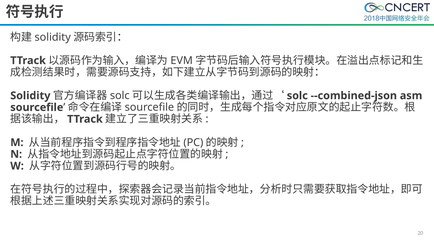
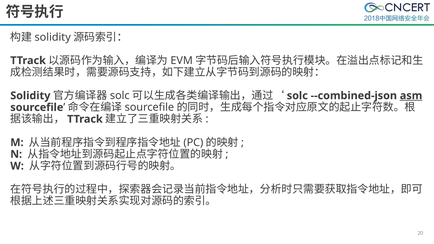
asm underline: none -> present
